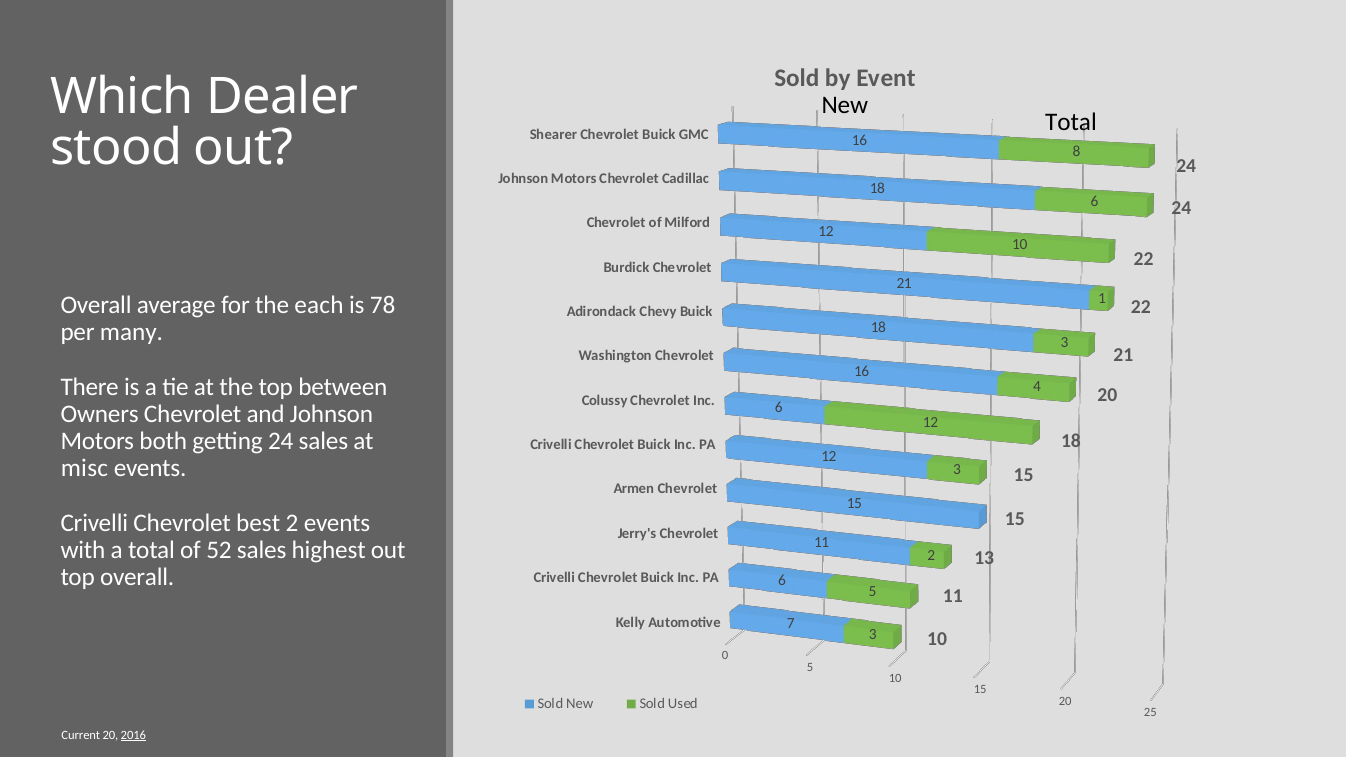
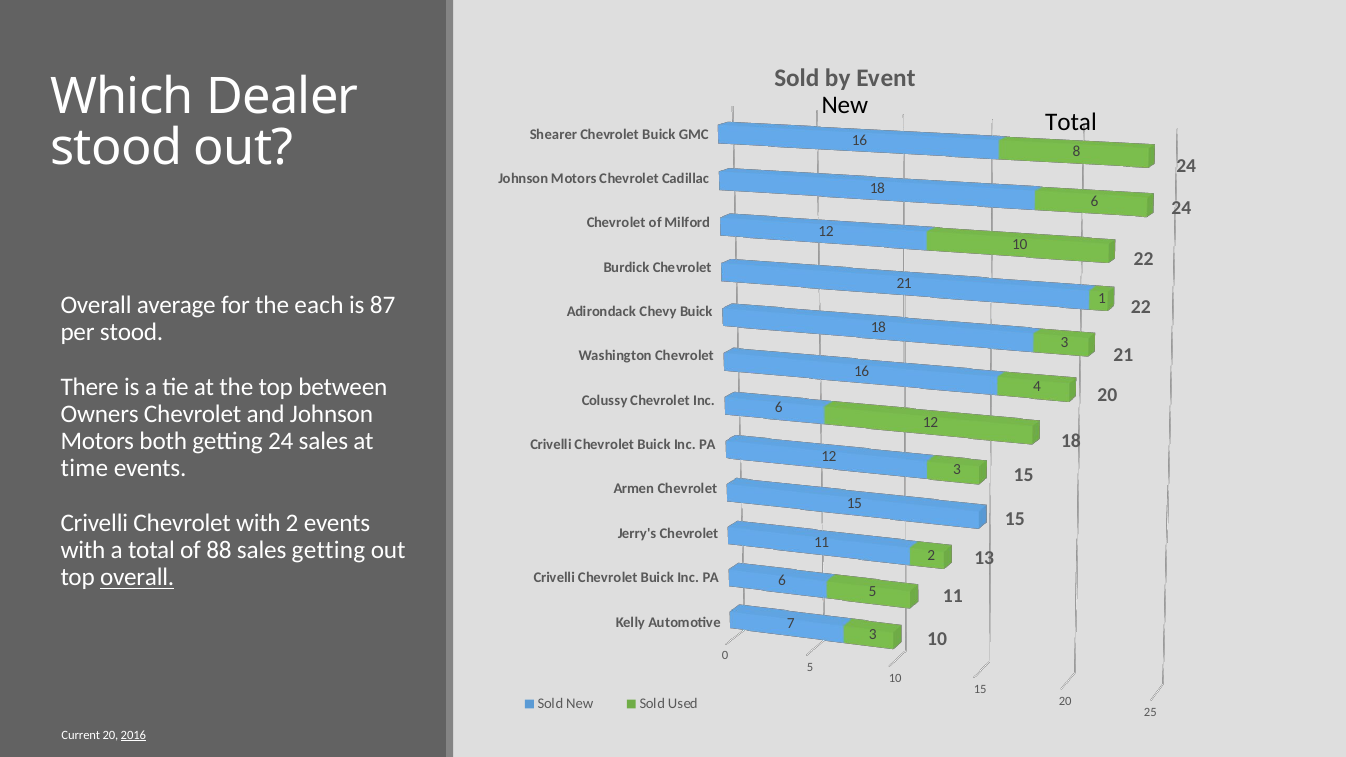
78: 78 -> 87
per many: many -> stood
misc: misc -> time
Chevrolet best: best -> with
52: 52 -> 88
sales highest: highest -> getting
overall at (137, 578) underline: none -> present
